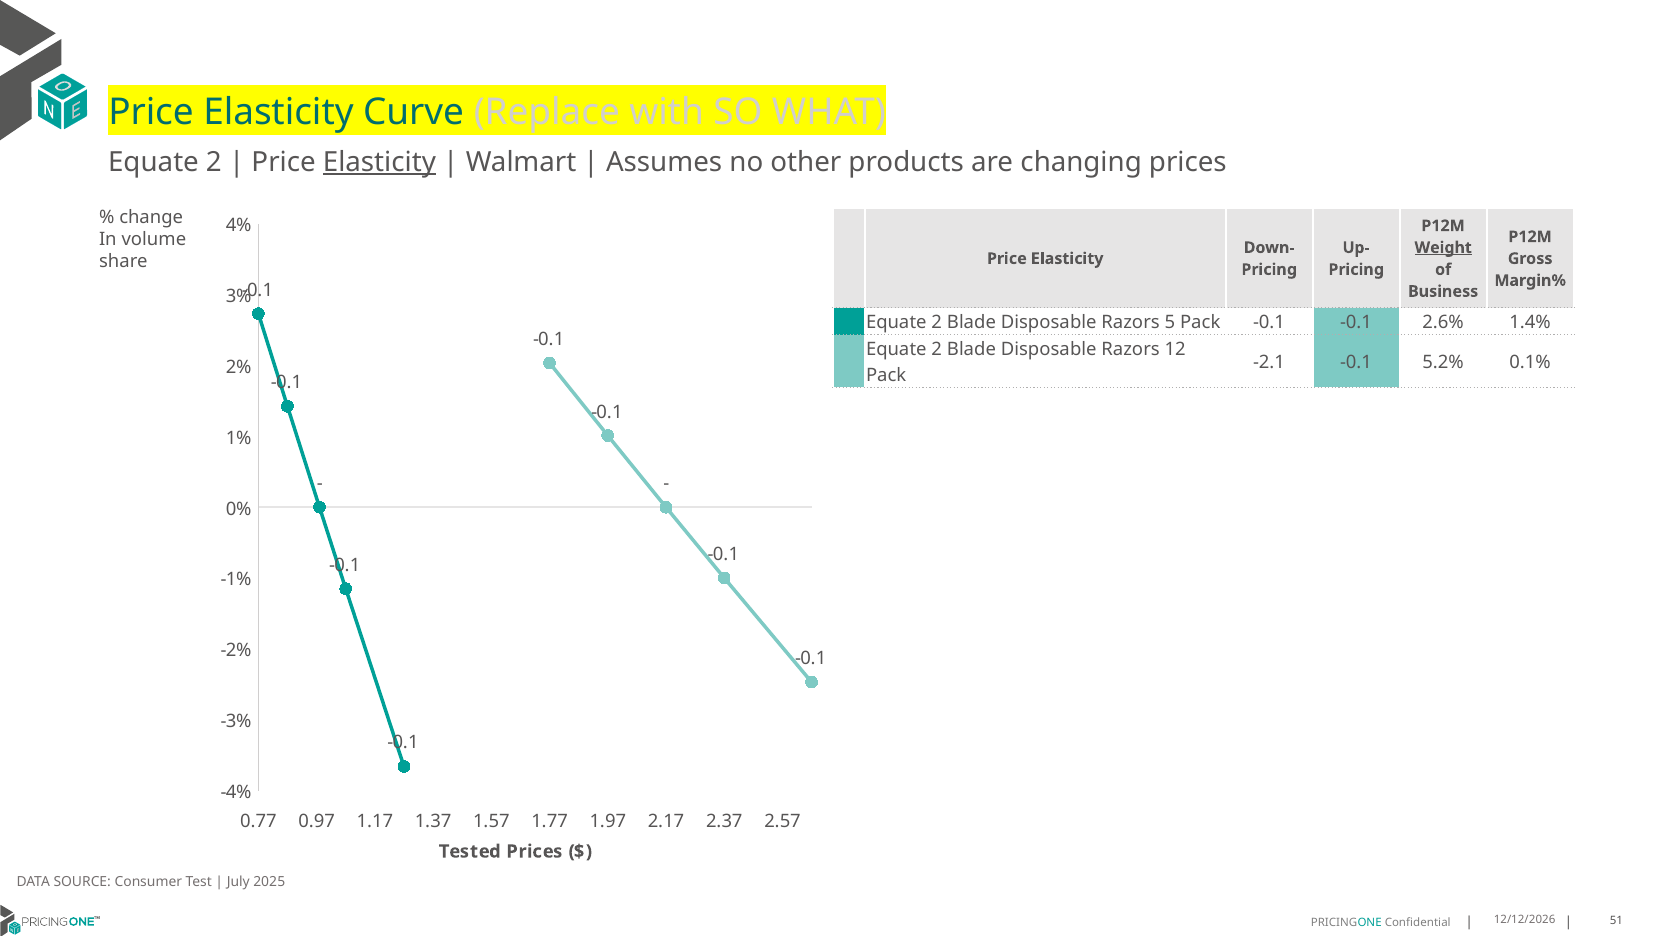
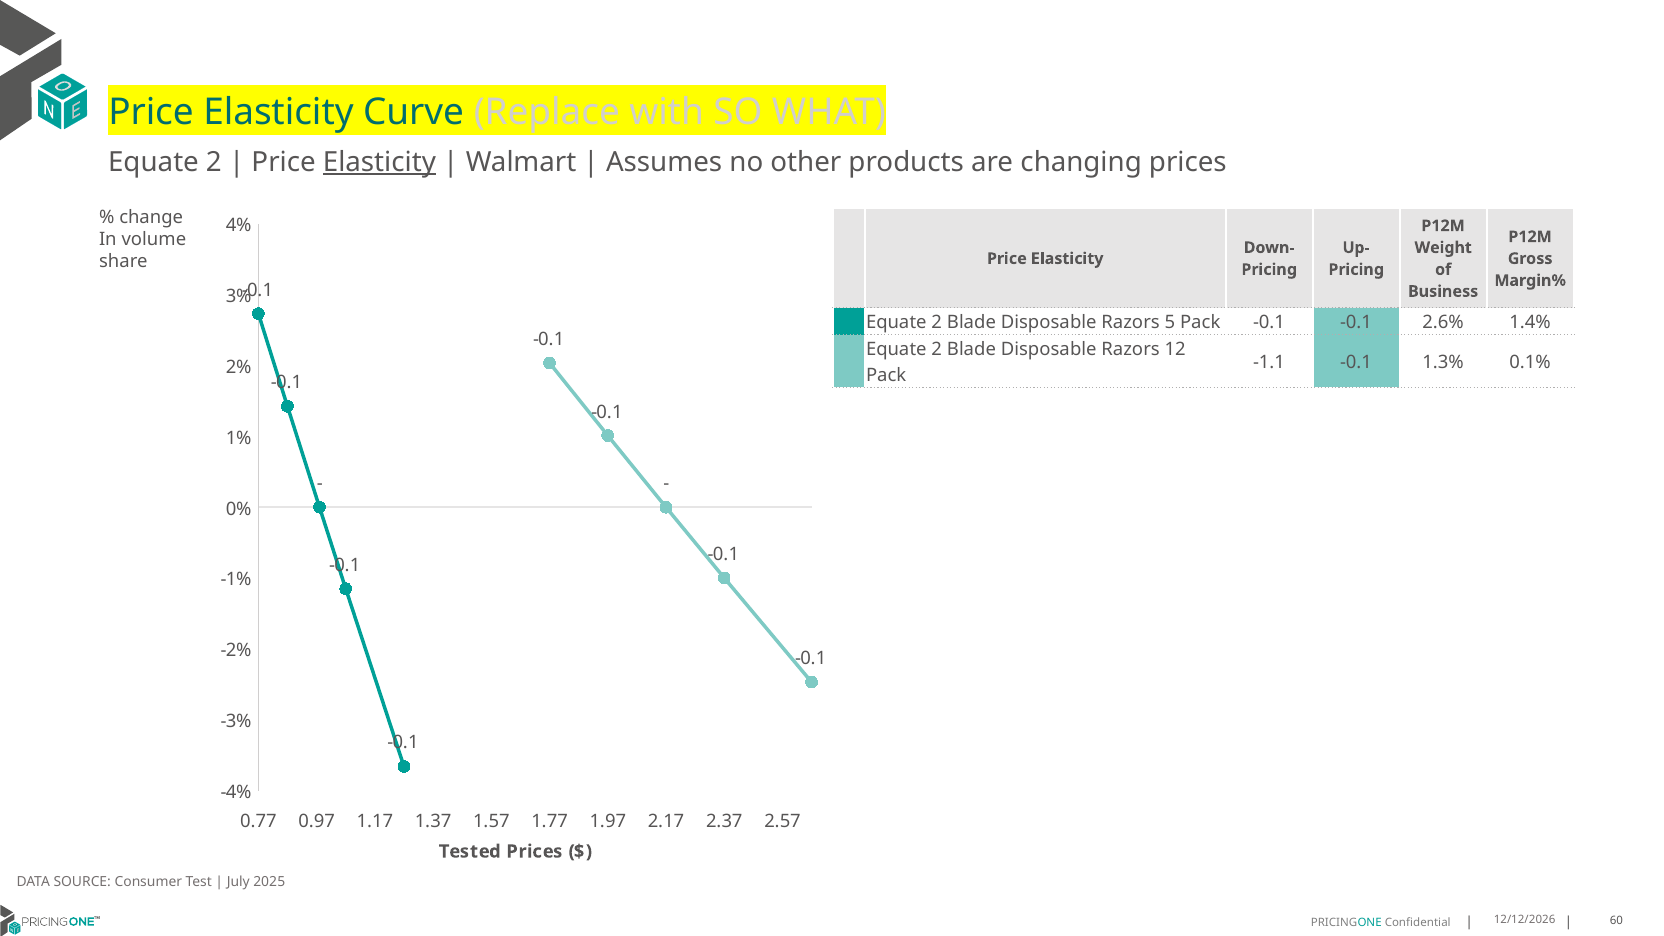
Weight underline: present -> none
-2.1: -2.1 -> -1.1
5.2%: 5.2% -> 1.3%
51: 51 -> 60
